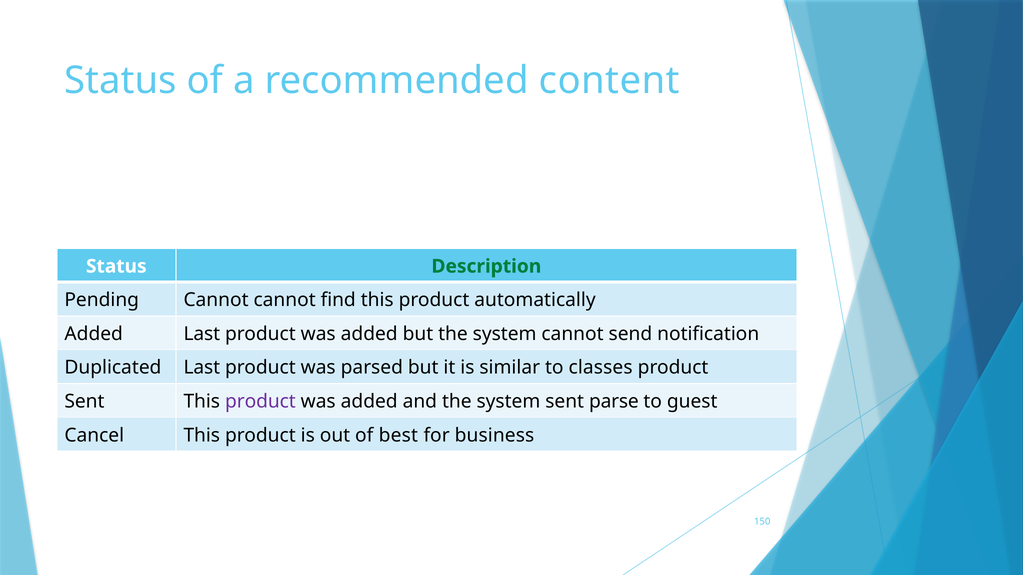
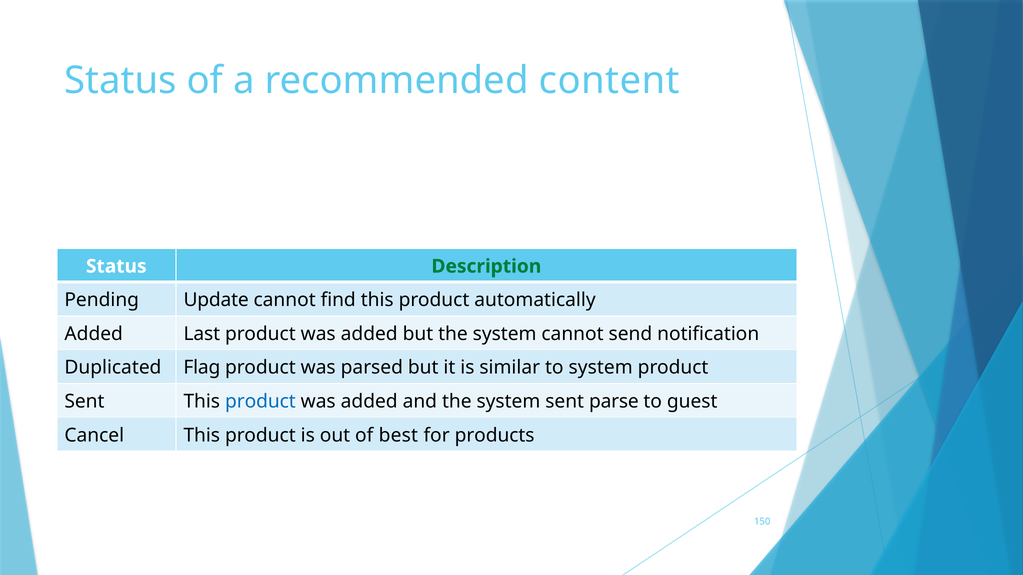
Pending Cannot: Cannot -> Update
Duplicated Last: Last -> Flag
to classes: classes -> system
product at (260, 402) colour: purple -> blue
business: business -> products
